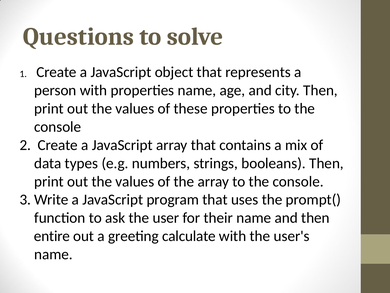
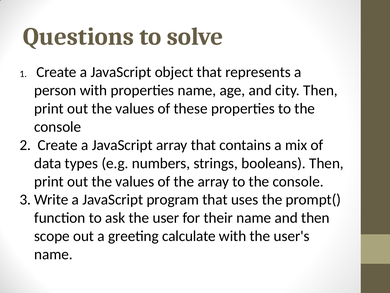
entire: entire -> scope
